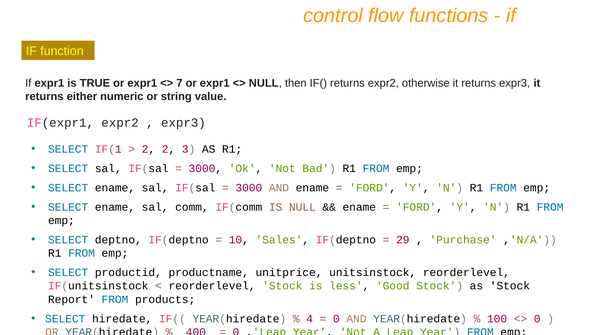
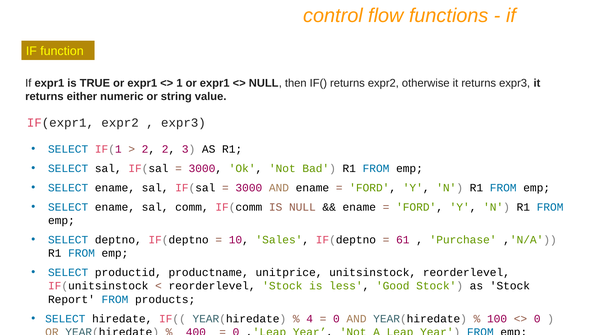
7: 7 -> 1
29: 29 -> 61
